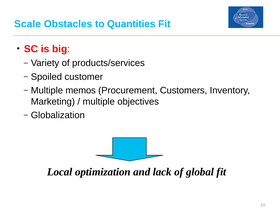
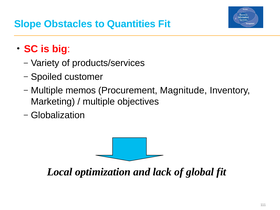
Scale: Scale -> Slope
Customers: Customers -> Magnitude
